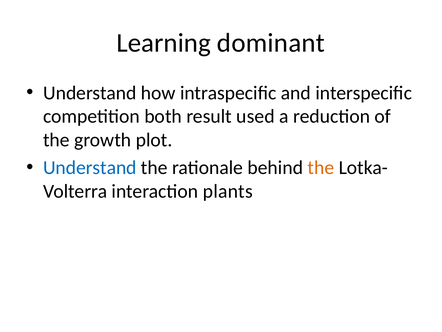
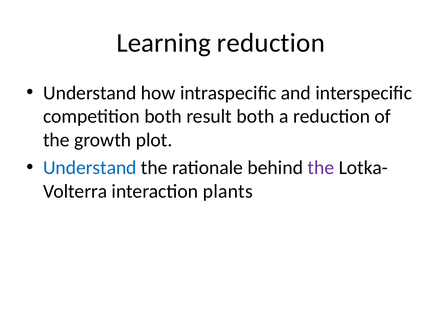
Learning dominant: dominant -> reduction
result used: used -> both
the at (321, 167) colour: orange -> purple
